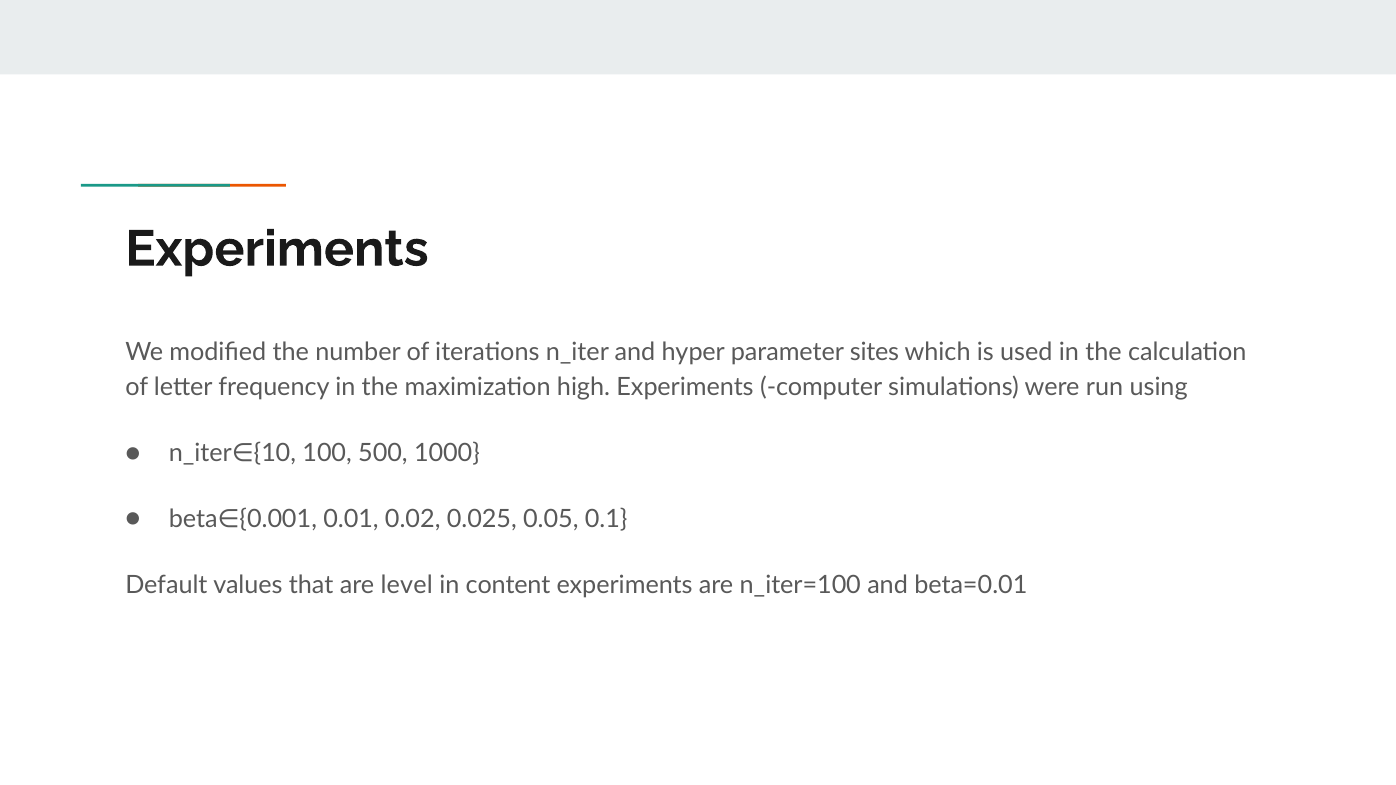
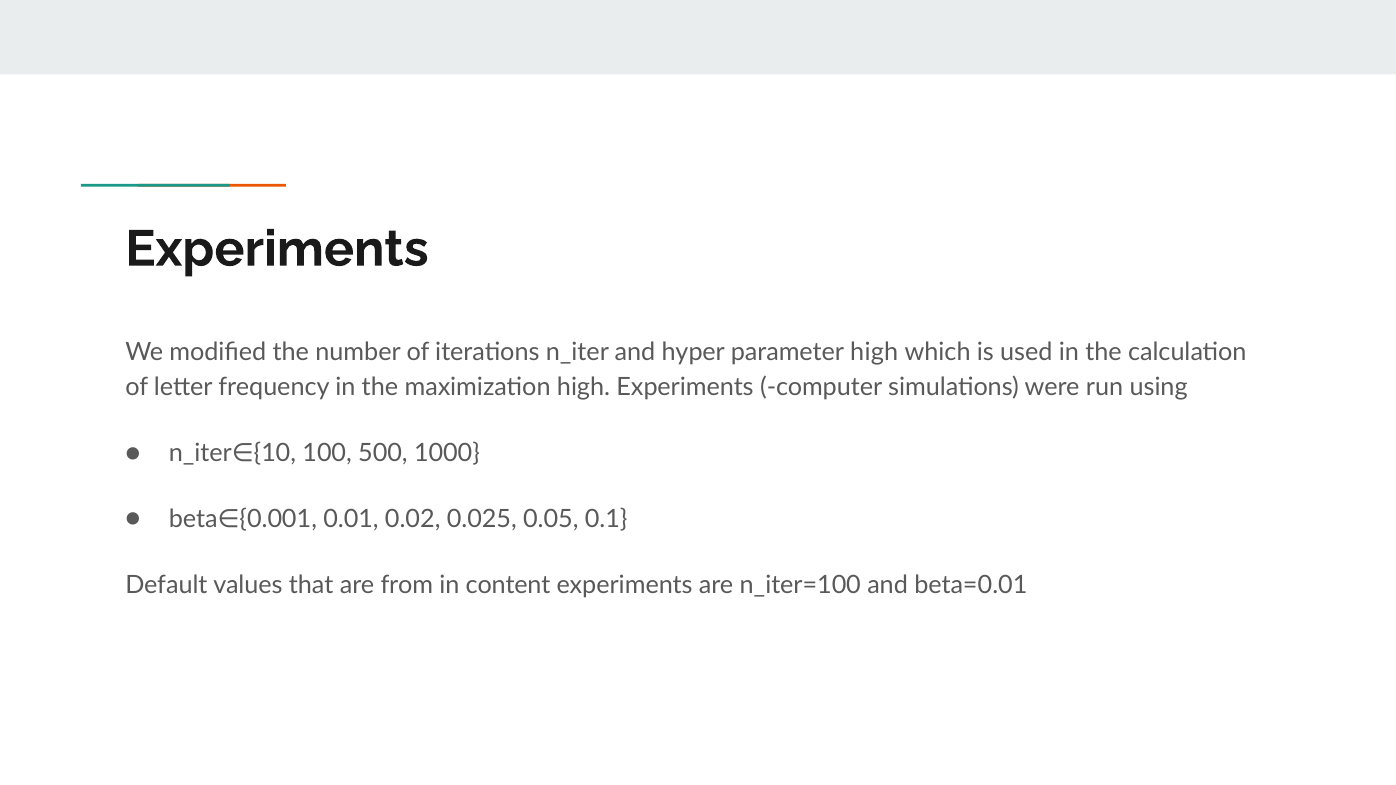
parameter sites: sites -> high
level: level -> from
